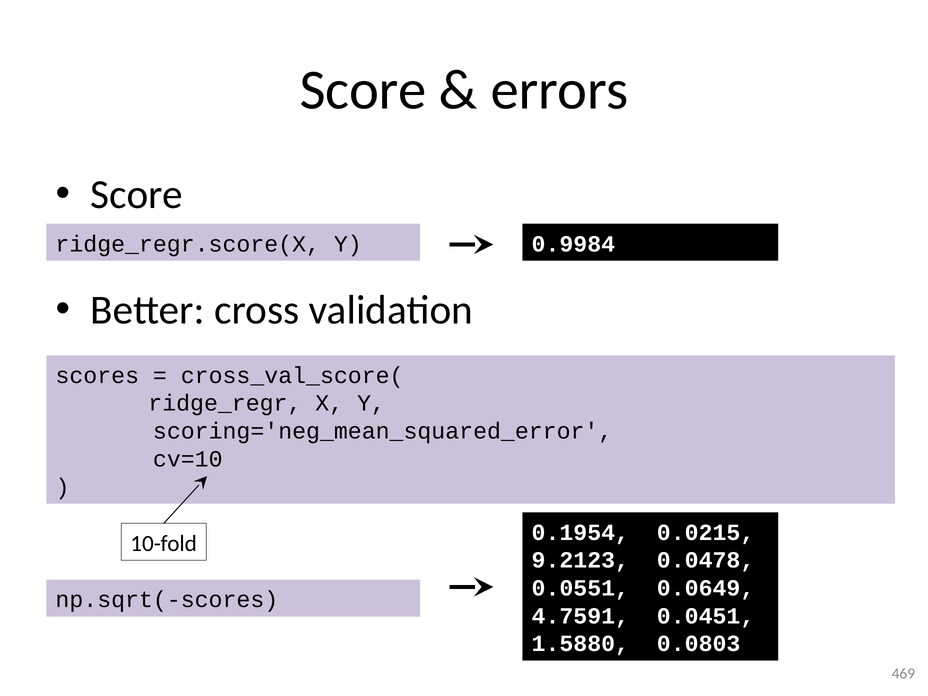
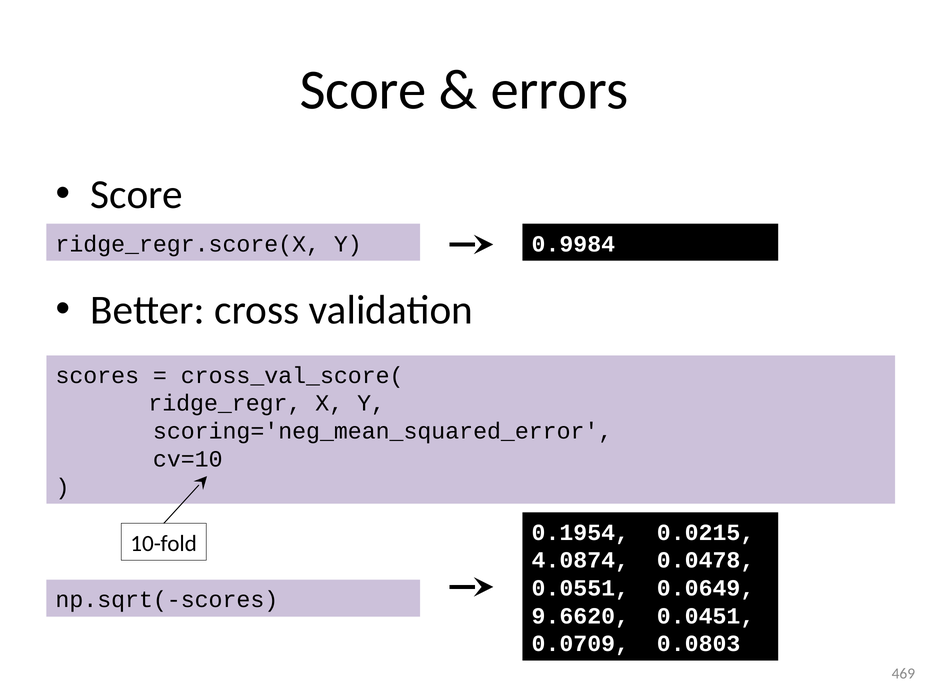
9.2123: 9.2123 -> 4.0874
4.7591: 4.7591 -> 9.6620
1.5880: 1.5880 -> 0.0709
